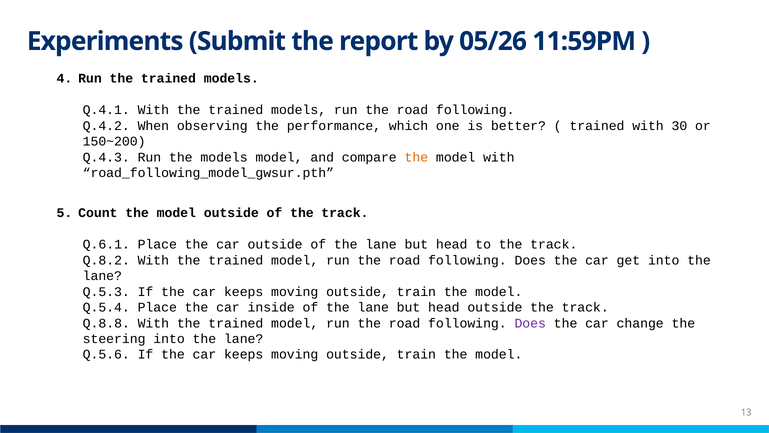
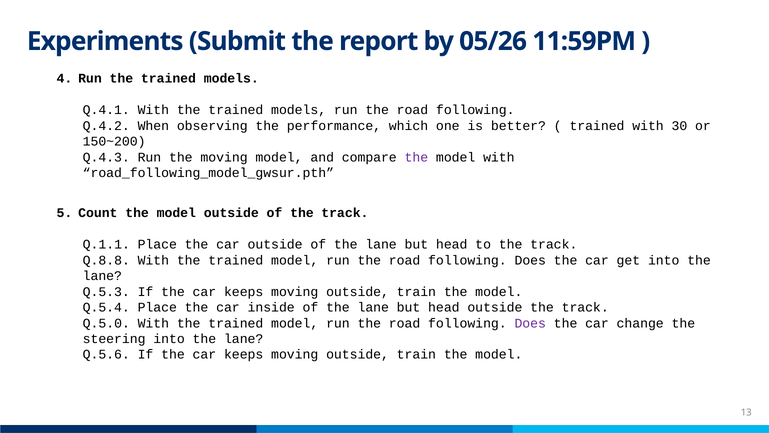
the models: models -> moving
the at (416, 157) colour: orange -> purple
Q.6.1: Q.6.1 -> Q.1.1
Q.8.2: Q.8.2 -> Q.8.8
Q.8.8: Q.8.8 -> Q.5.0
